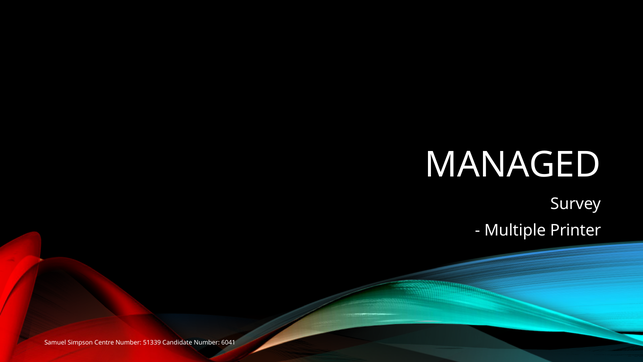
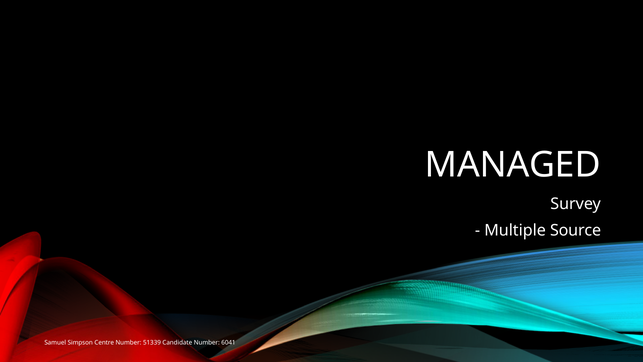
Printer: Printer -> Source
